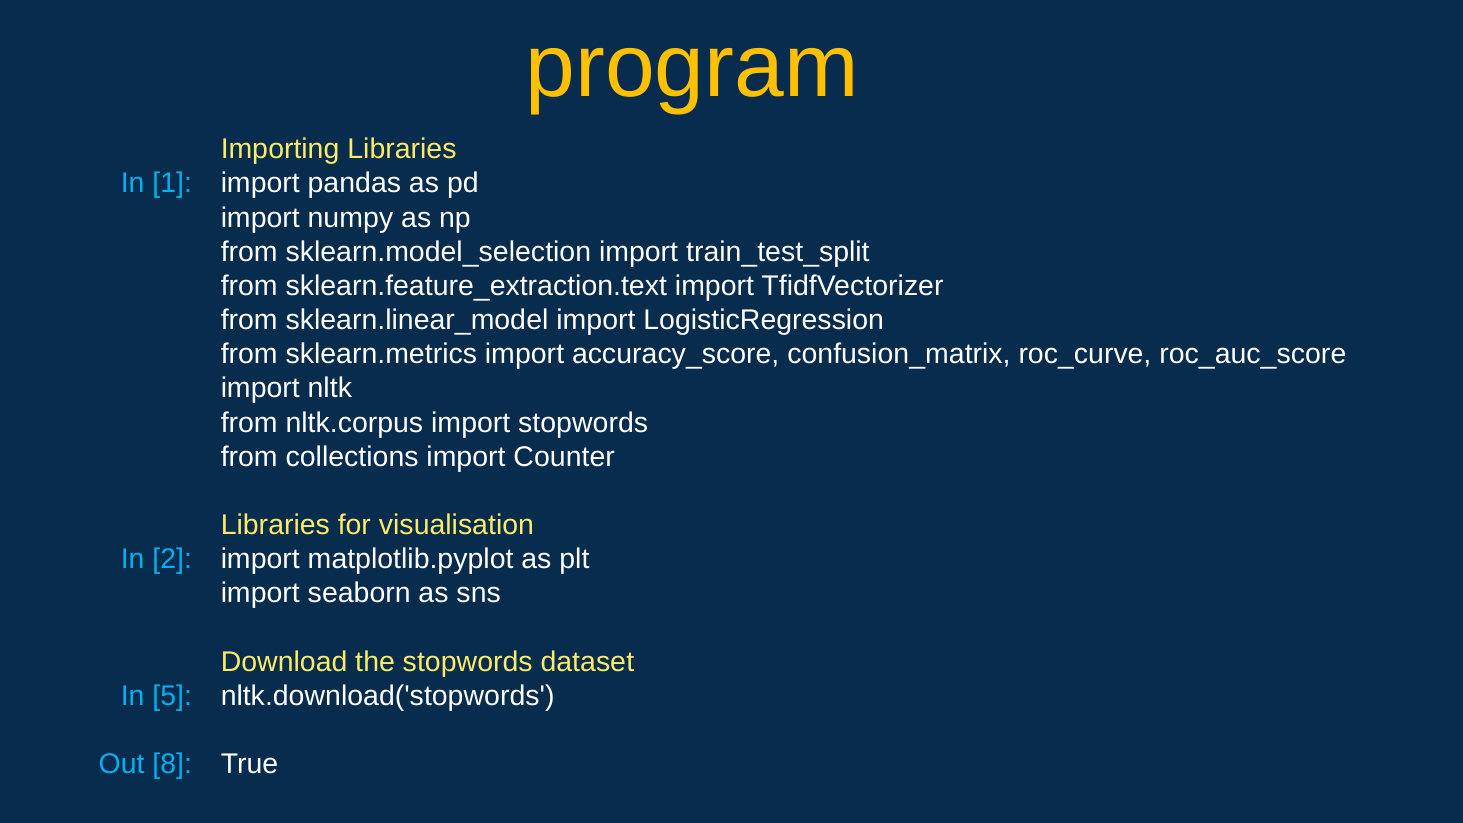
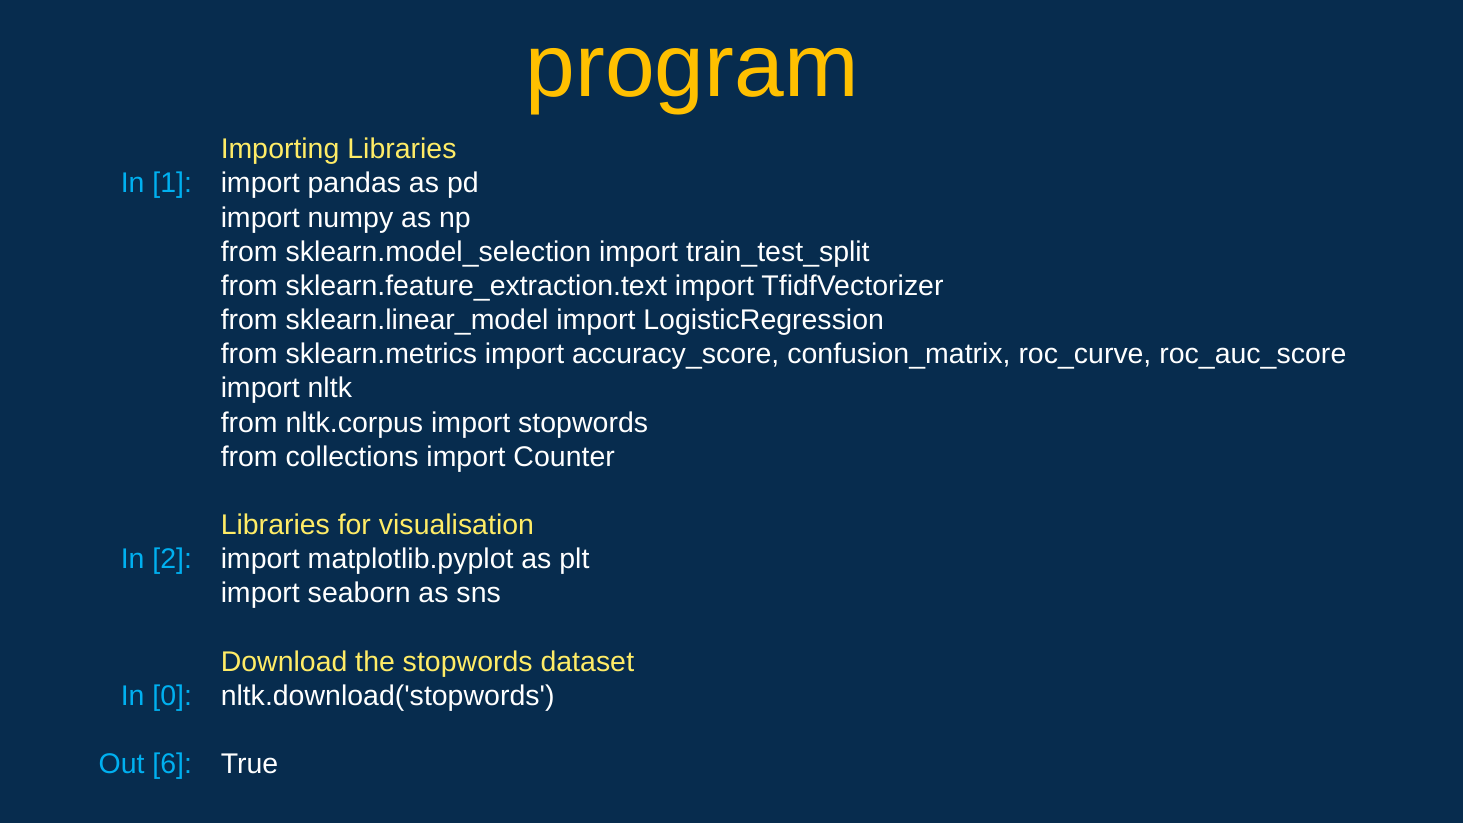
5: 5 -> 0
8: 8 -> 6
